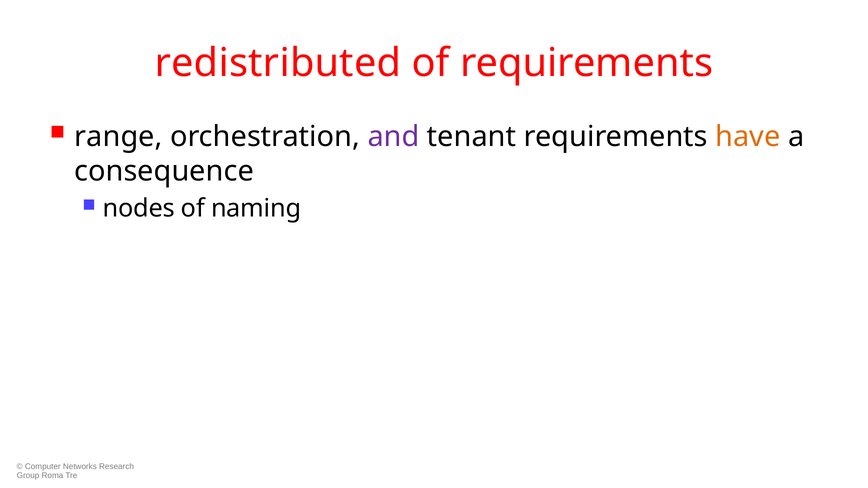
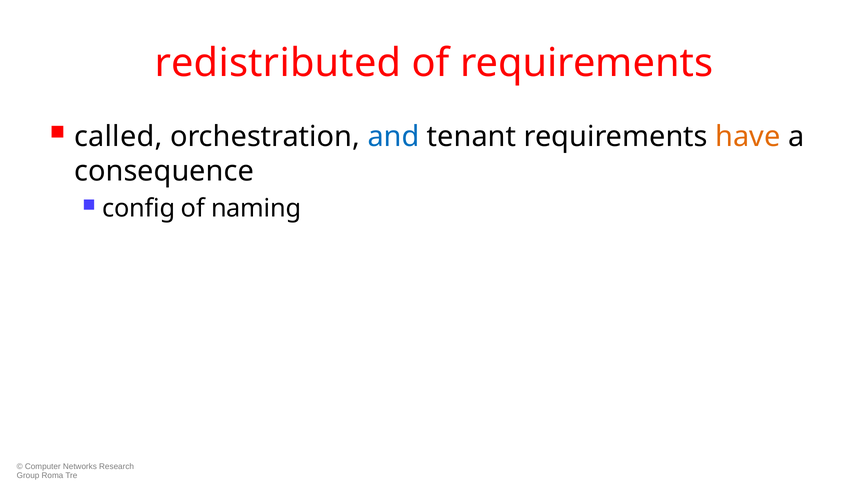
range: range -> called
and colour: purple -> blue
nodes: nodes -> config
